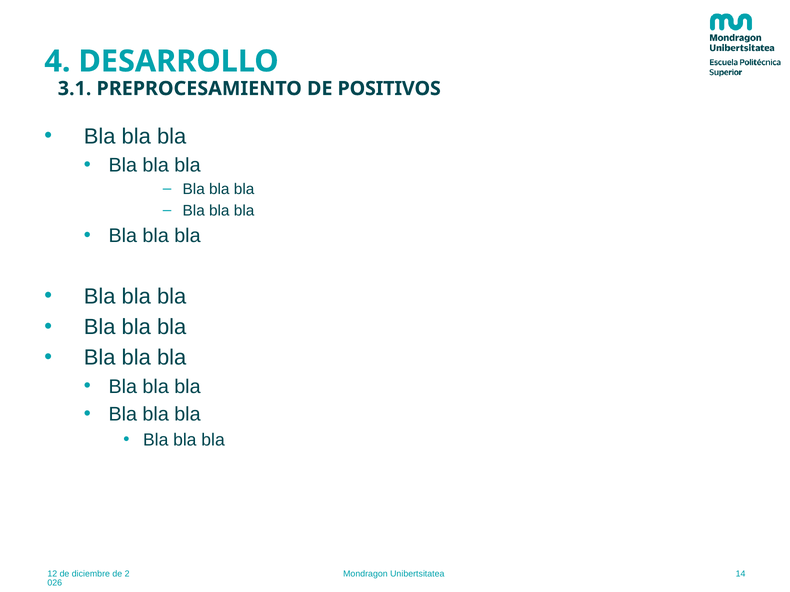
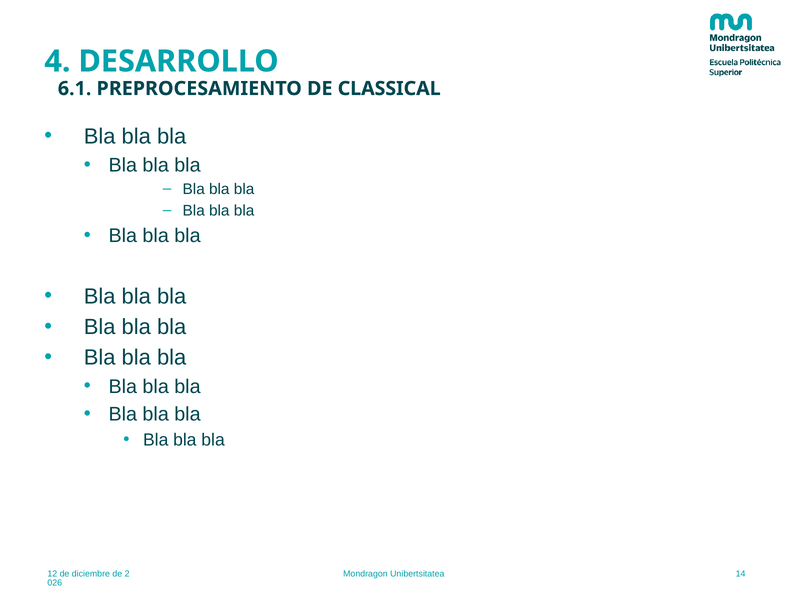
3.1: 3.1 -> 6.1
POSITIVOS: POSITIVOS -> CLASSICAL
